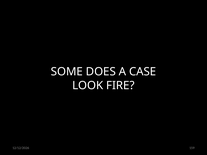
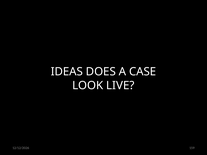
SOME: SOME -> IDEAS
FIRE: FIRE -> LIVE
